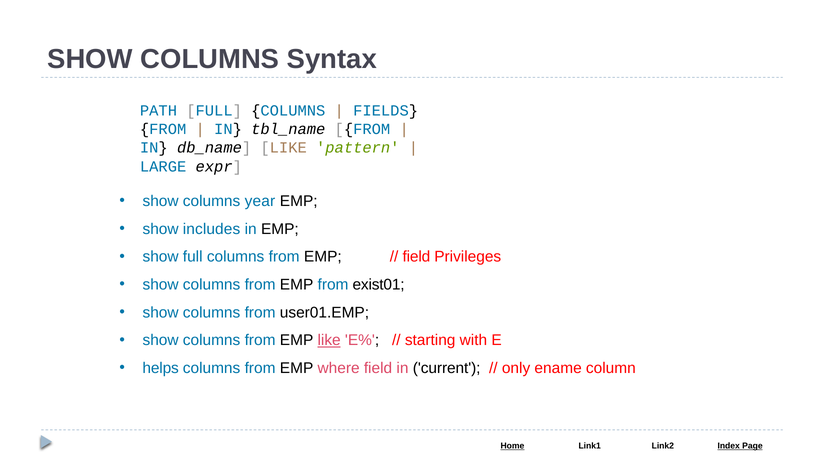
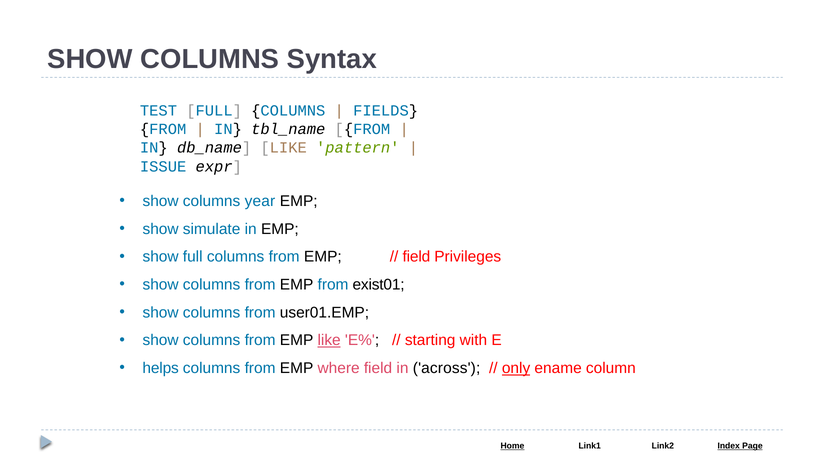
PATH: PATH -> TEST
LARGE: LARGE -> ISSUE
includes: includes -> simulate
current: current -> across
only underline: none -> present
